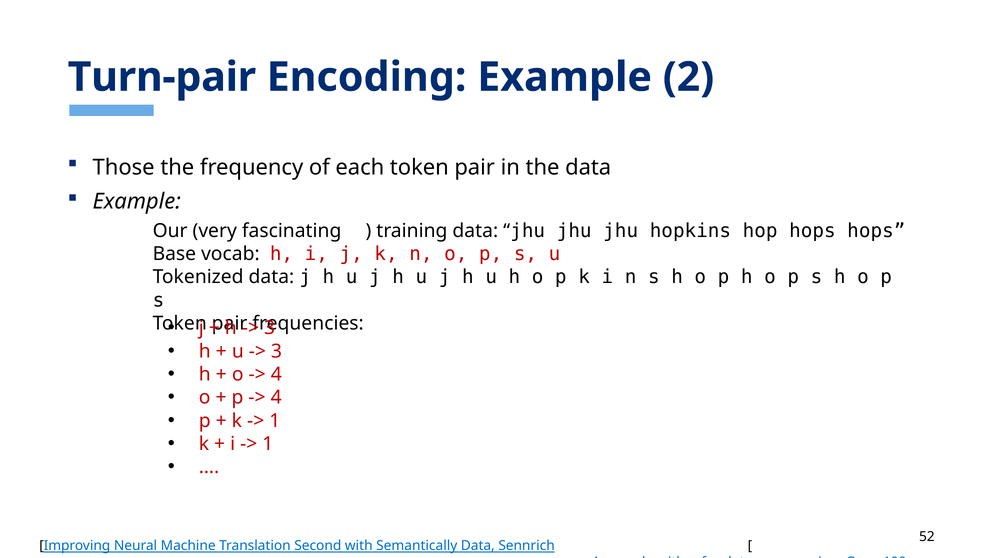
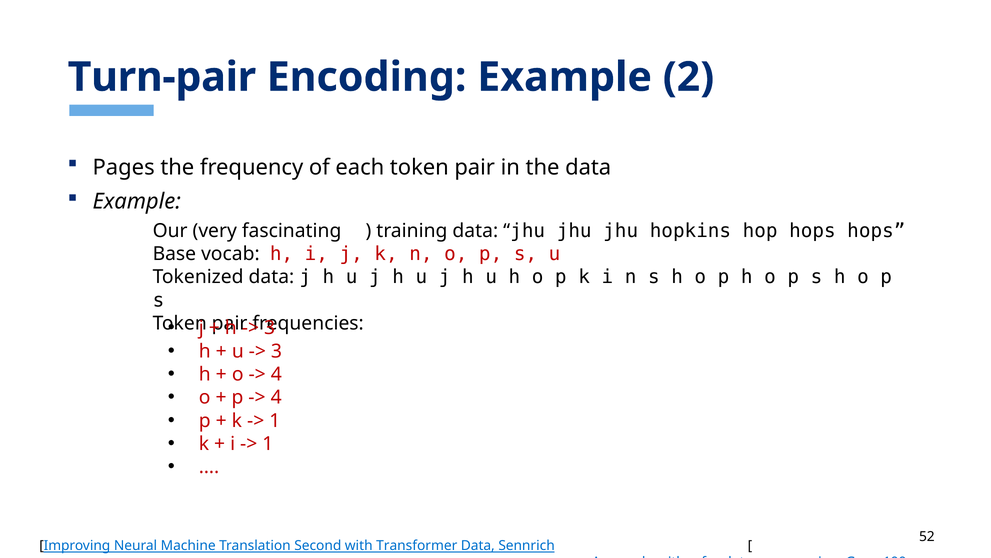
Those: Those -> Pages
Semantically: Semantically -> Transformer
